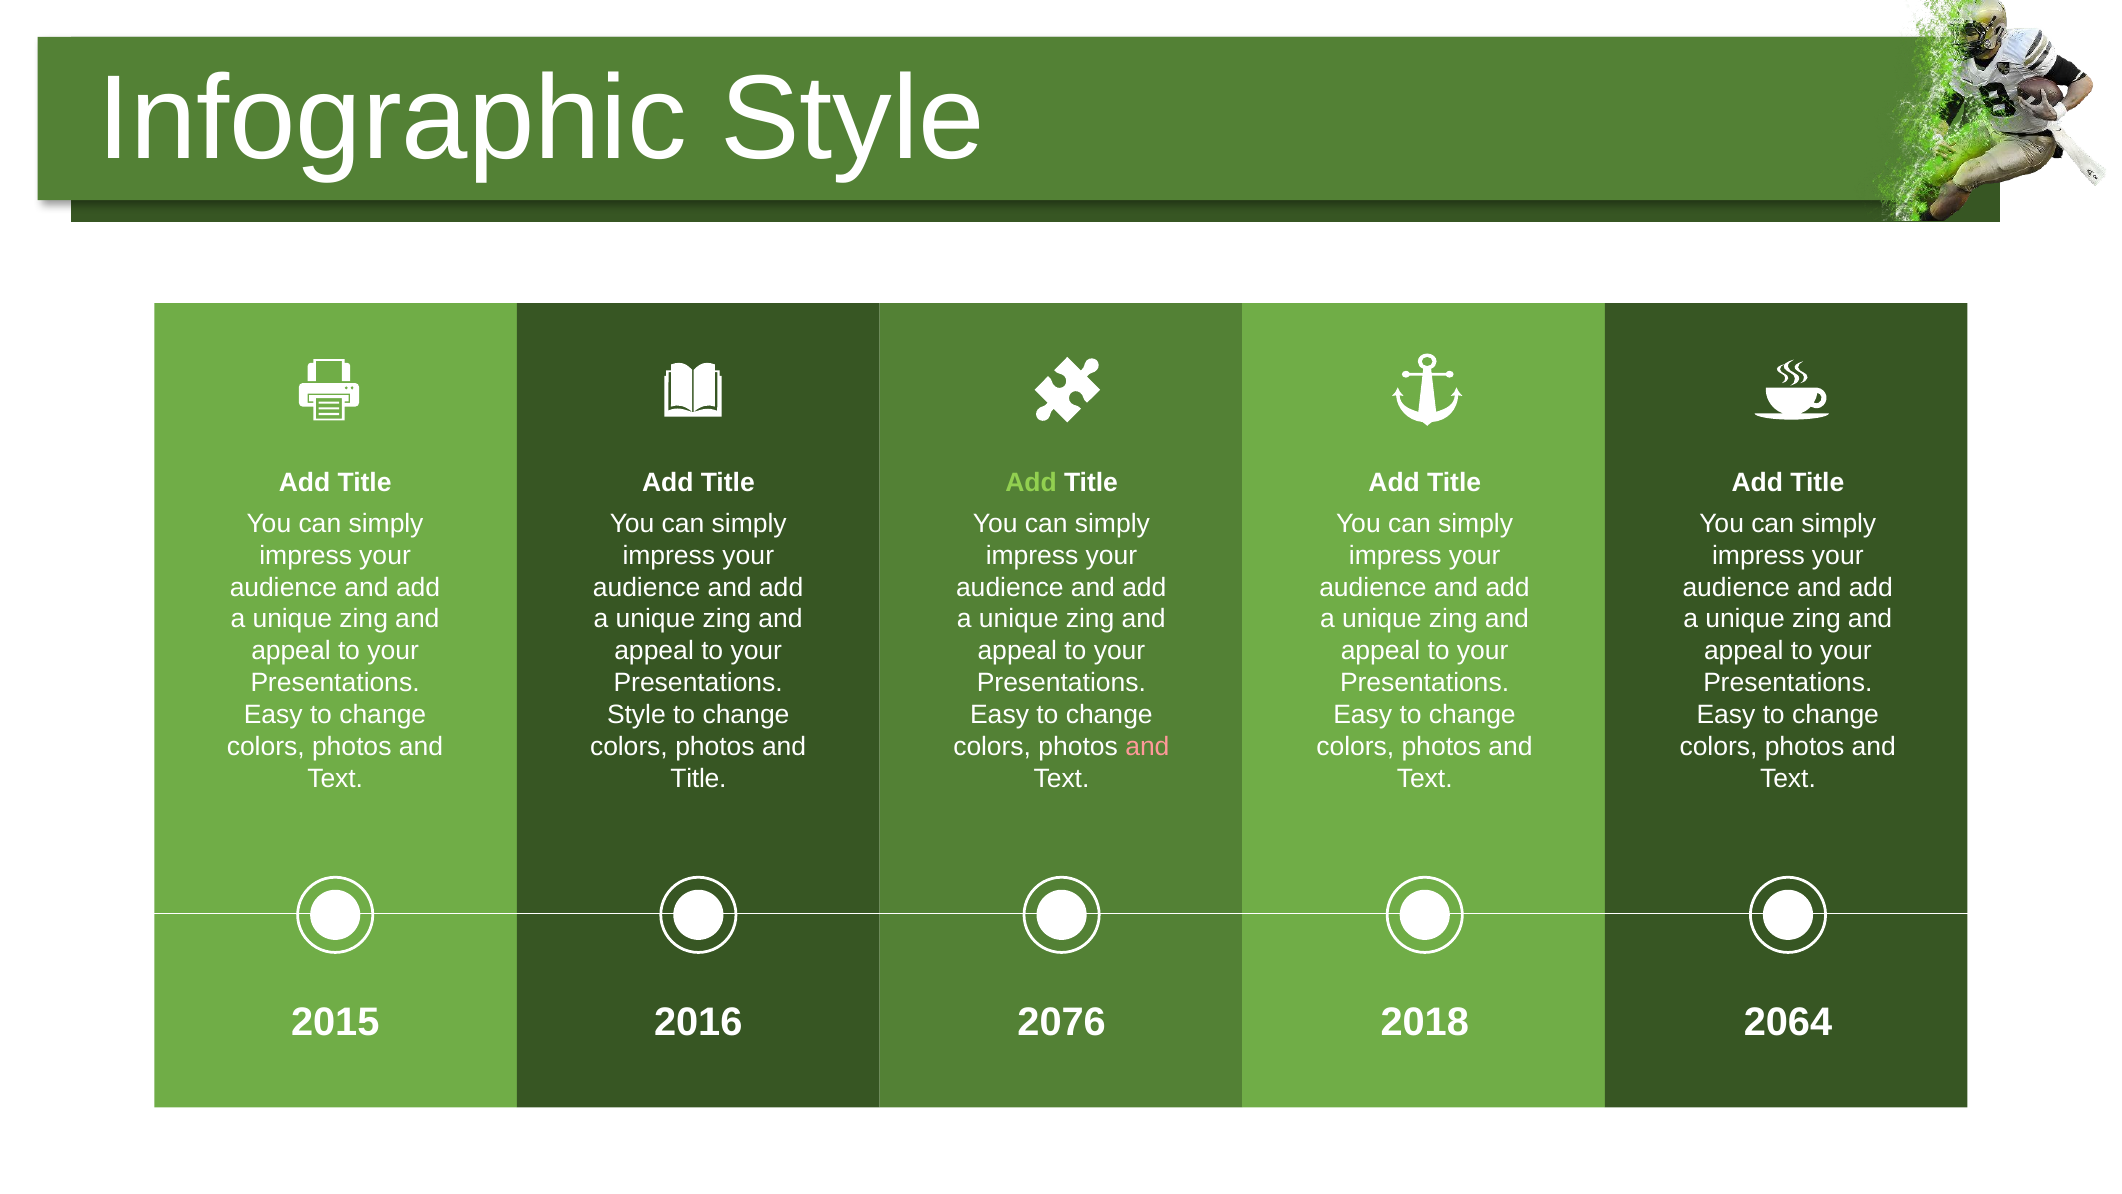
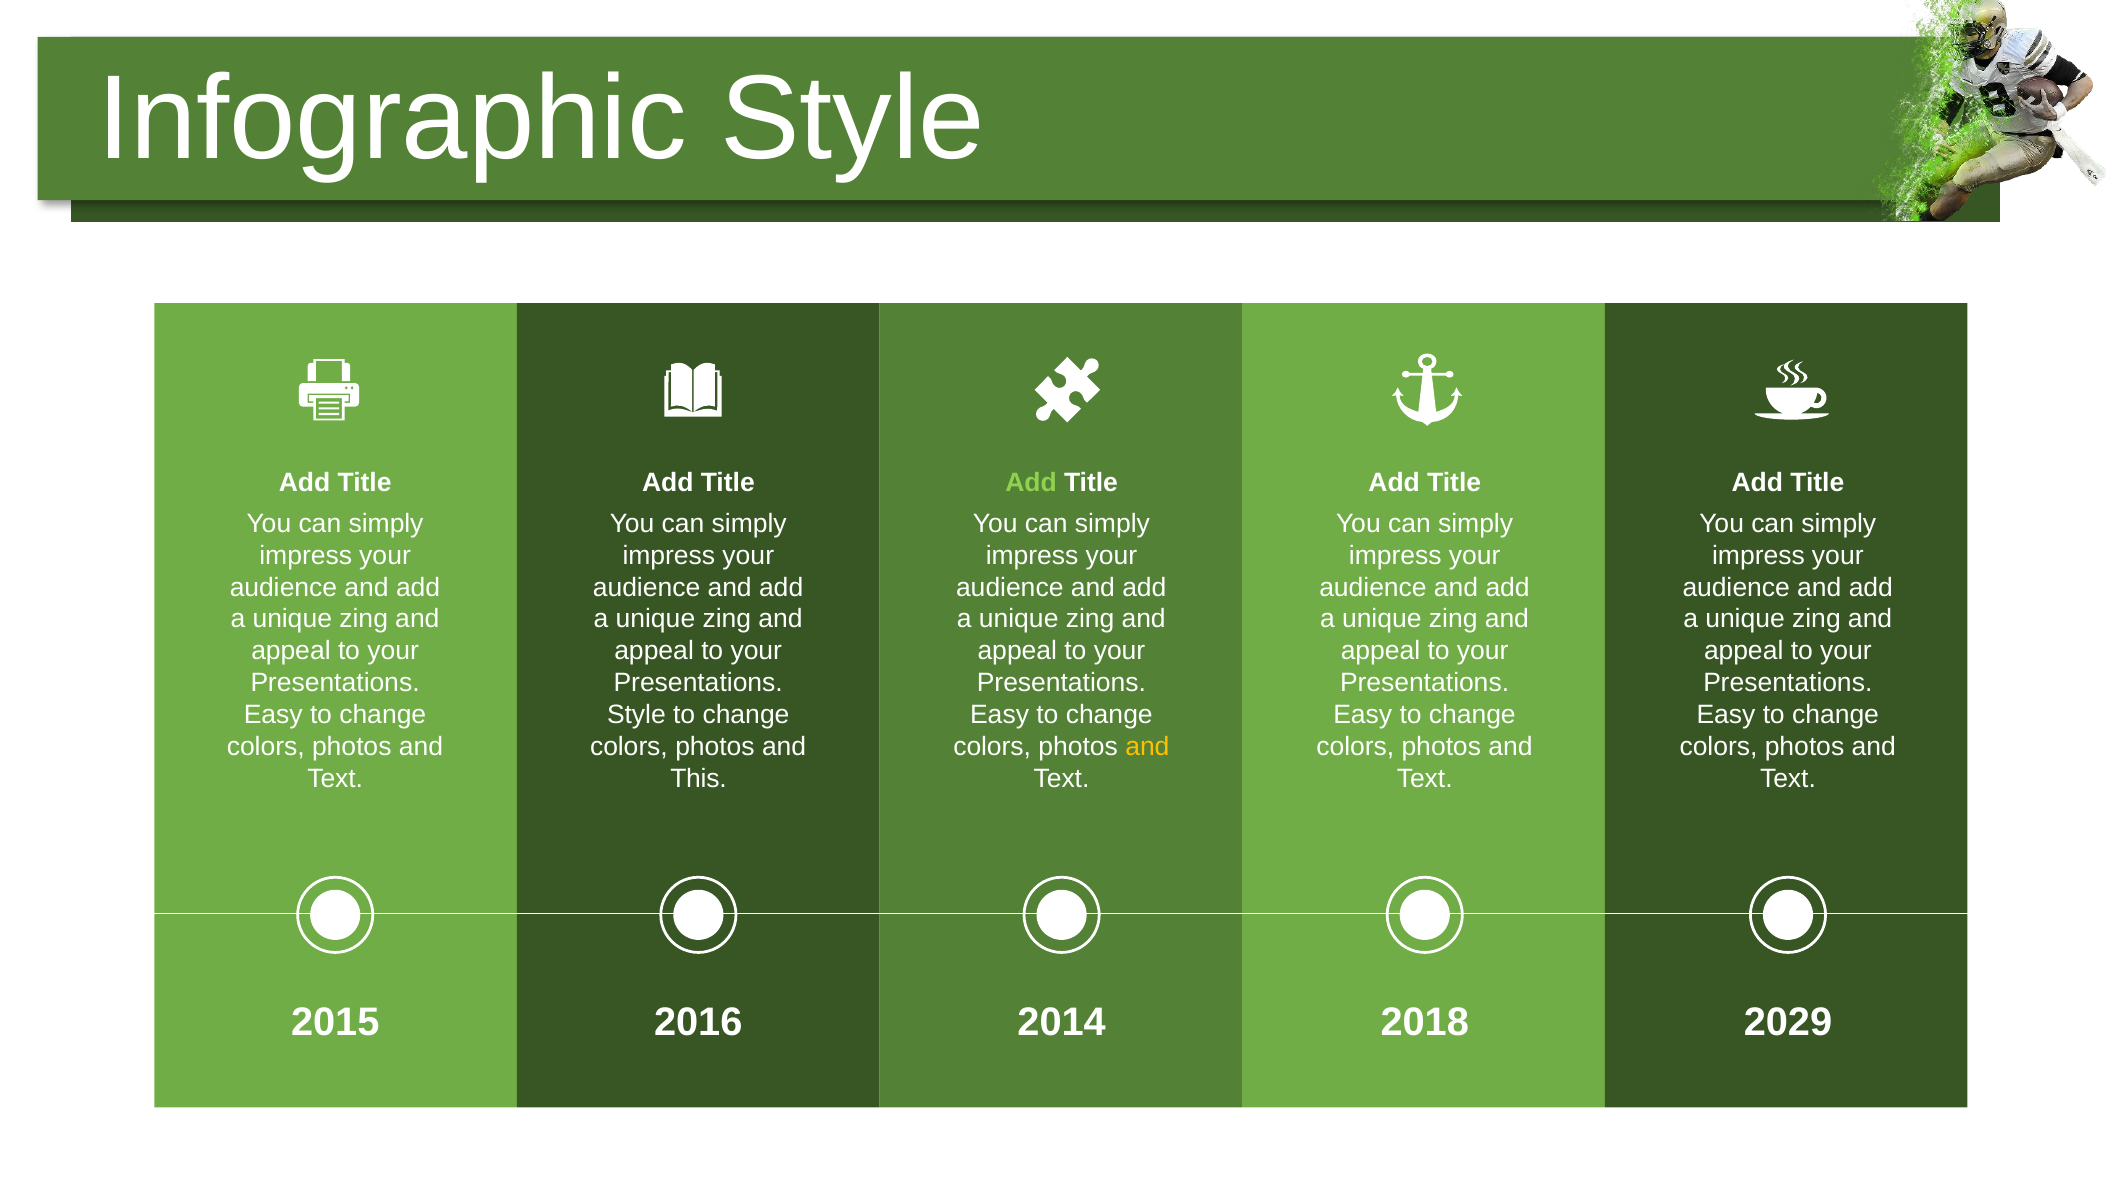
and at (1147, 746) colour: pink -> yellow
Title at (698, 778): Title -> This
2076: 2076 -> 2014
2064: 2064 -> 2029
